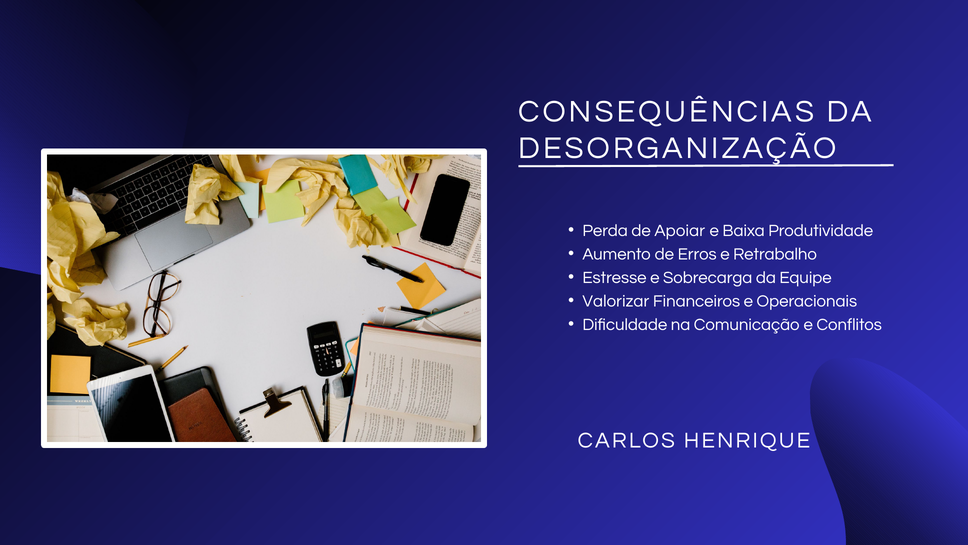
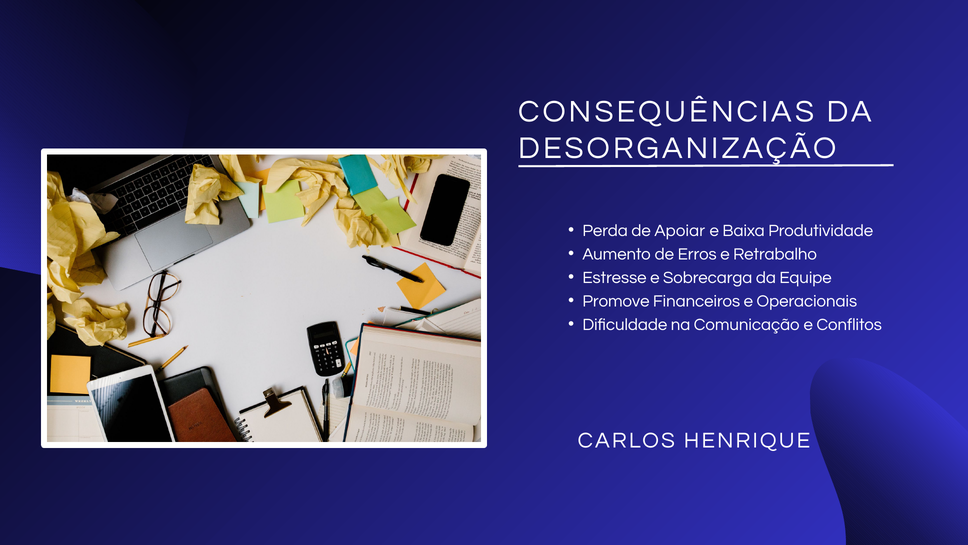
Valorizar: Valorizar -> Promove
